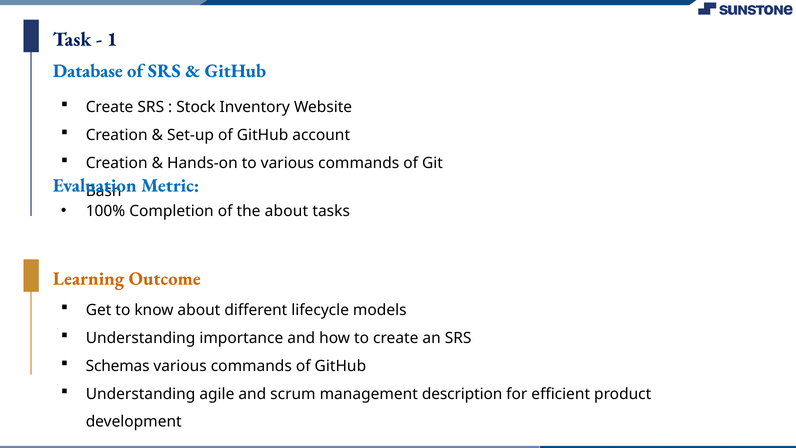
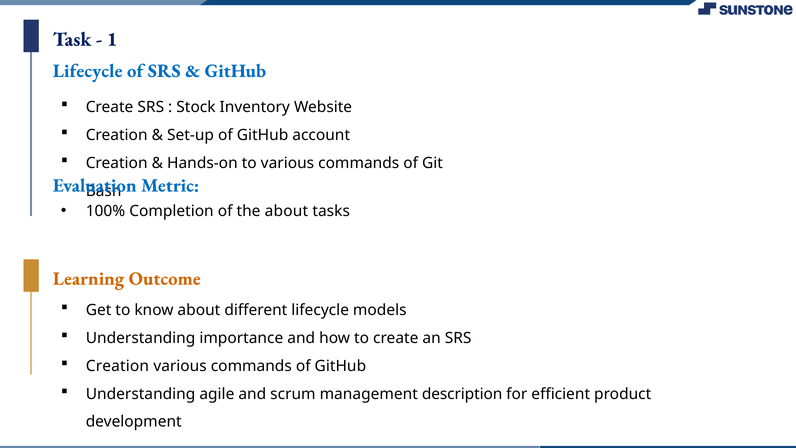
Database at (88, 71): Database -> Lifecycle
Schemas at (118, 366): Schemas -> Creation
